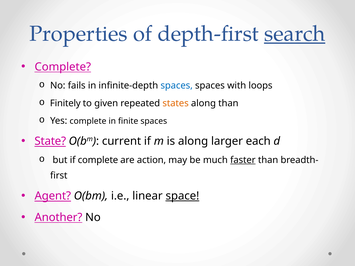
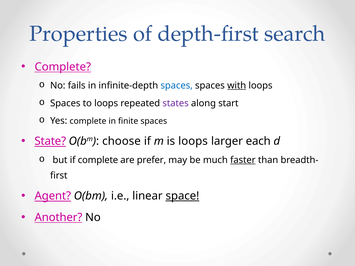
search underline: present -> none
with underline: none -> present
Finitely at (65, 103): Finitely -> Spaces
to given: given -> loops
states colour: orange -> purple
along than: than -> start
current: current -> choose
is along: along -> loops
action: action -> prefer
